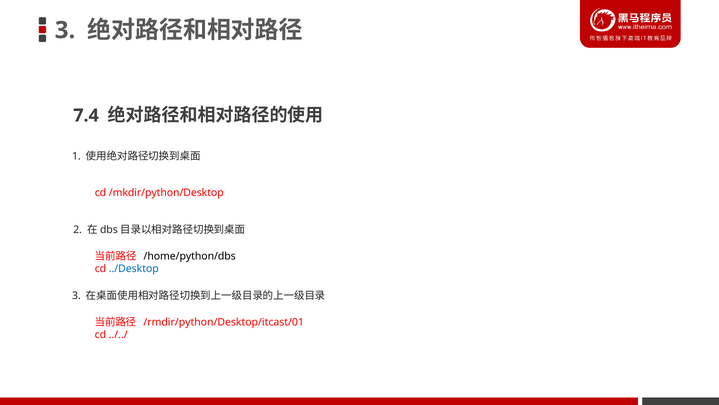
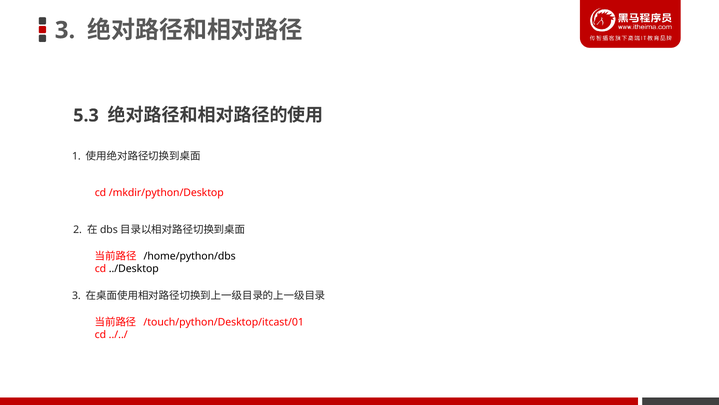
7.4: 7.4 -> 5.3
../Desktop colour: blue -> black
/rmdir/python/Desktop/itcast/01: /rmdir/python/Desktop/itcast/01 -> /touch/python/Desktop/itcast/01
